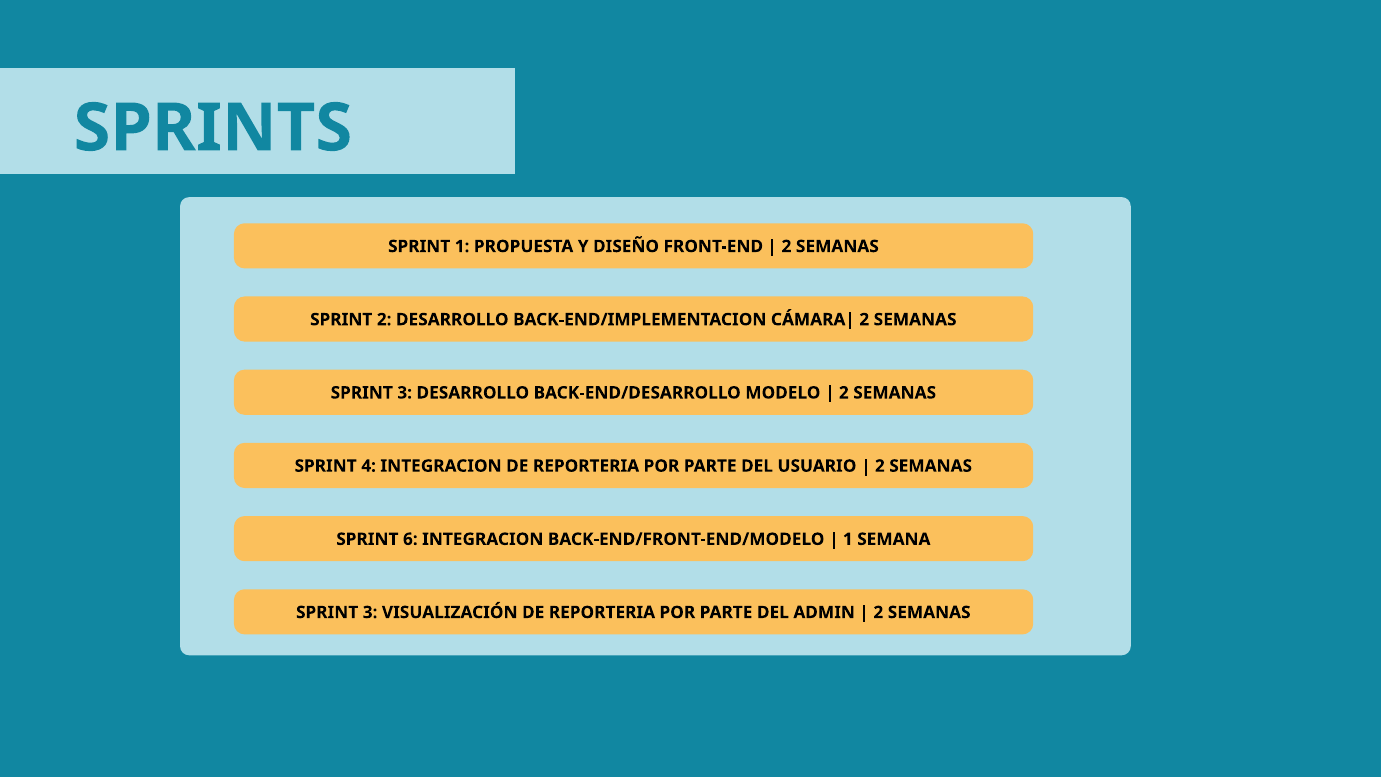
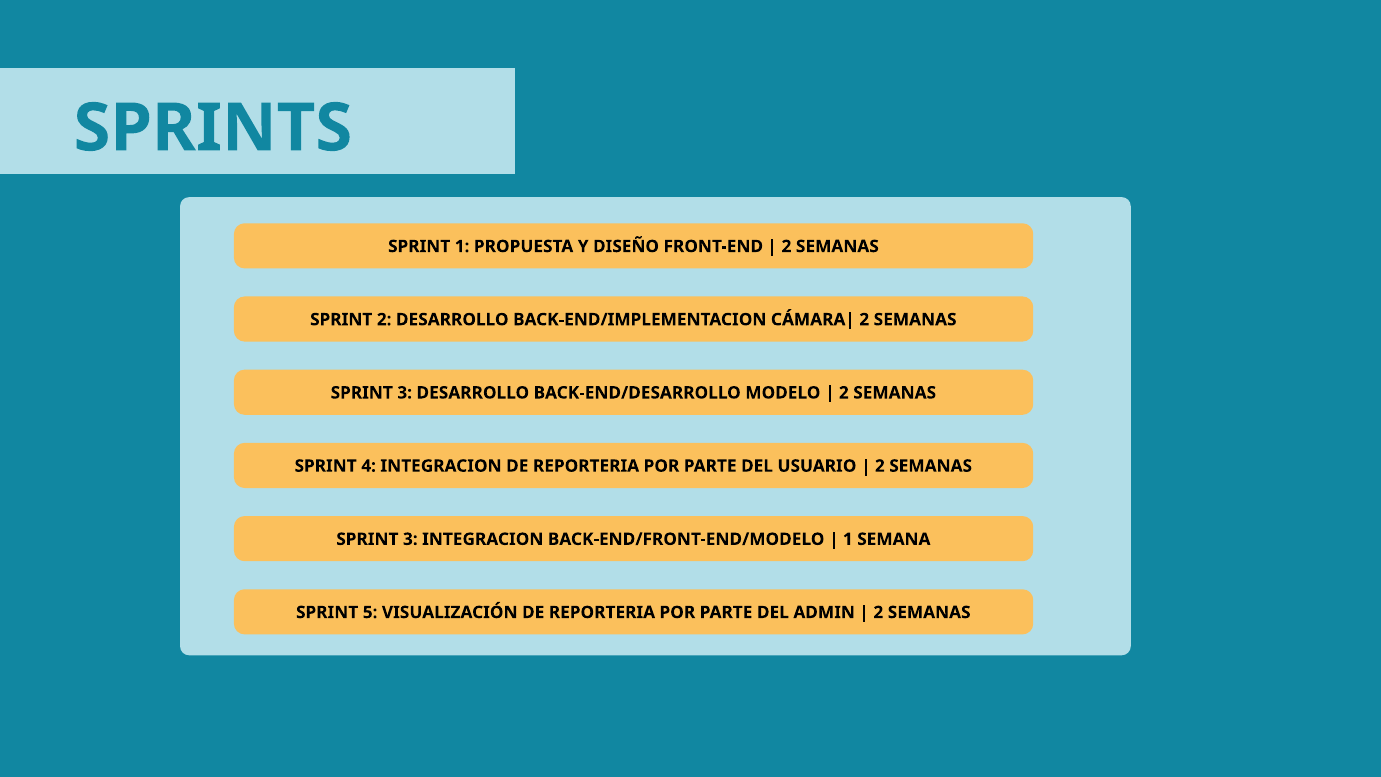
6 at (410, 539): 6 -> 3
3 at (370, 612): 3 -> 5
